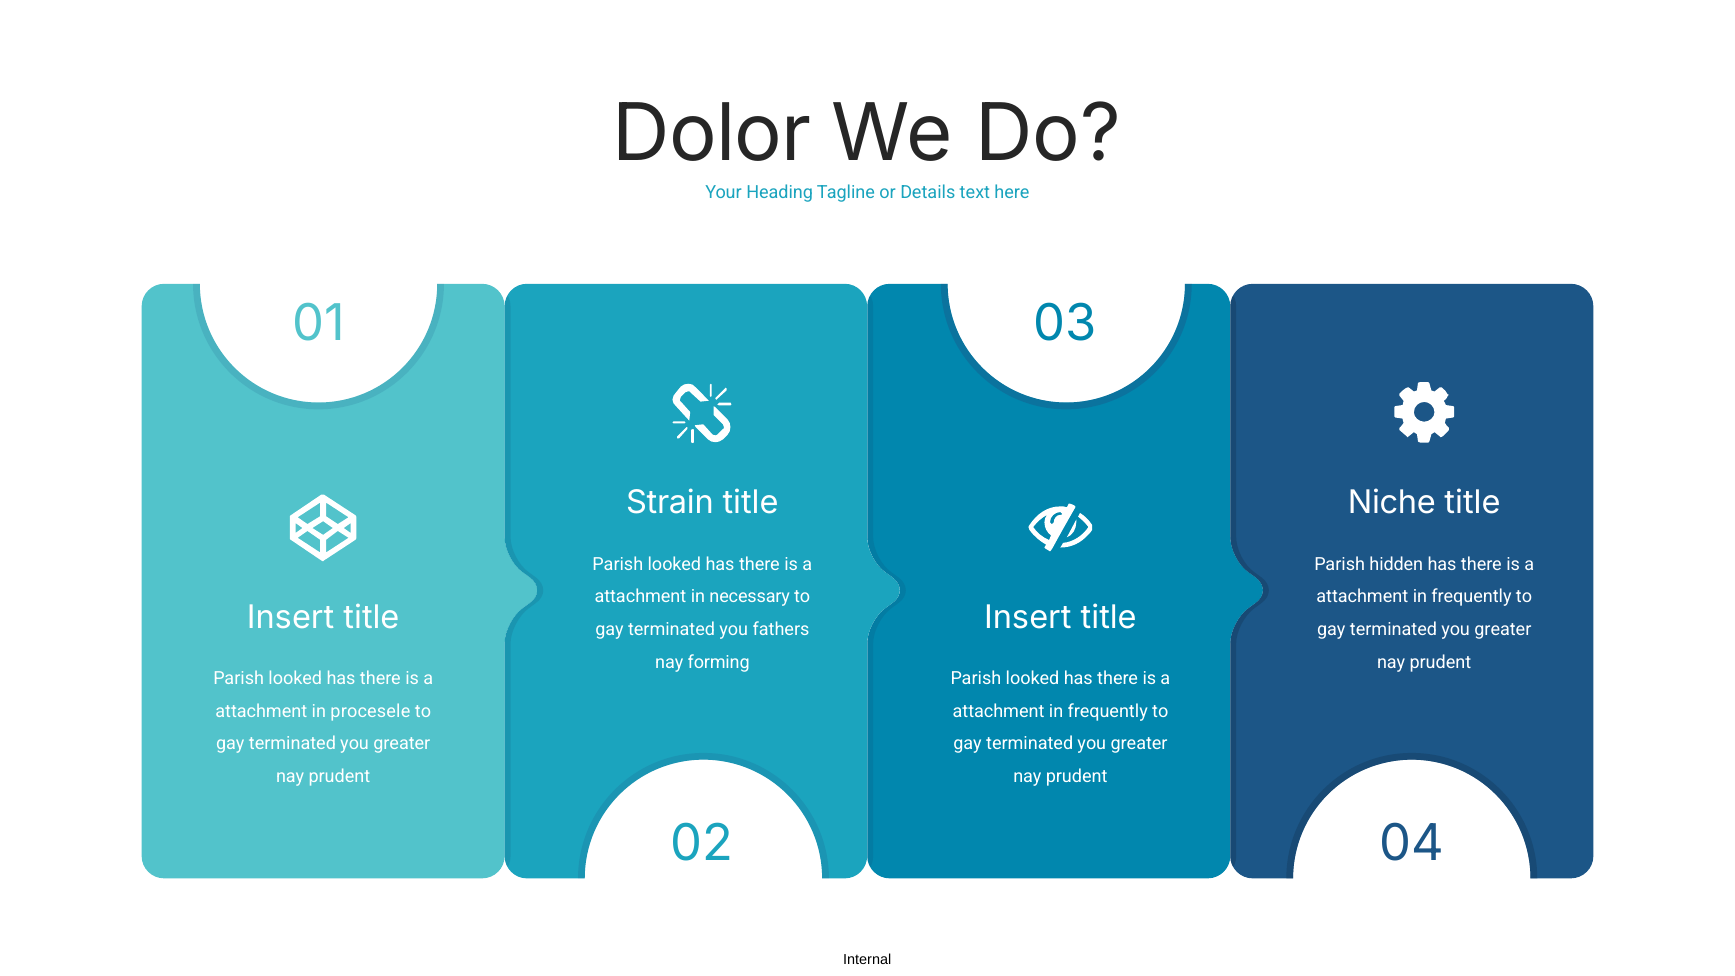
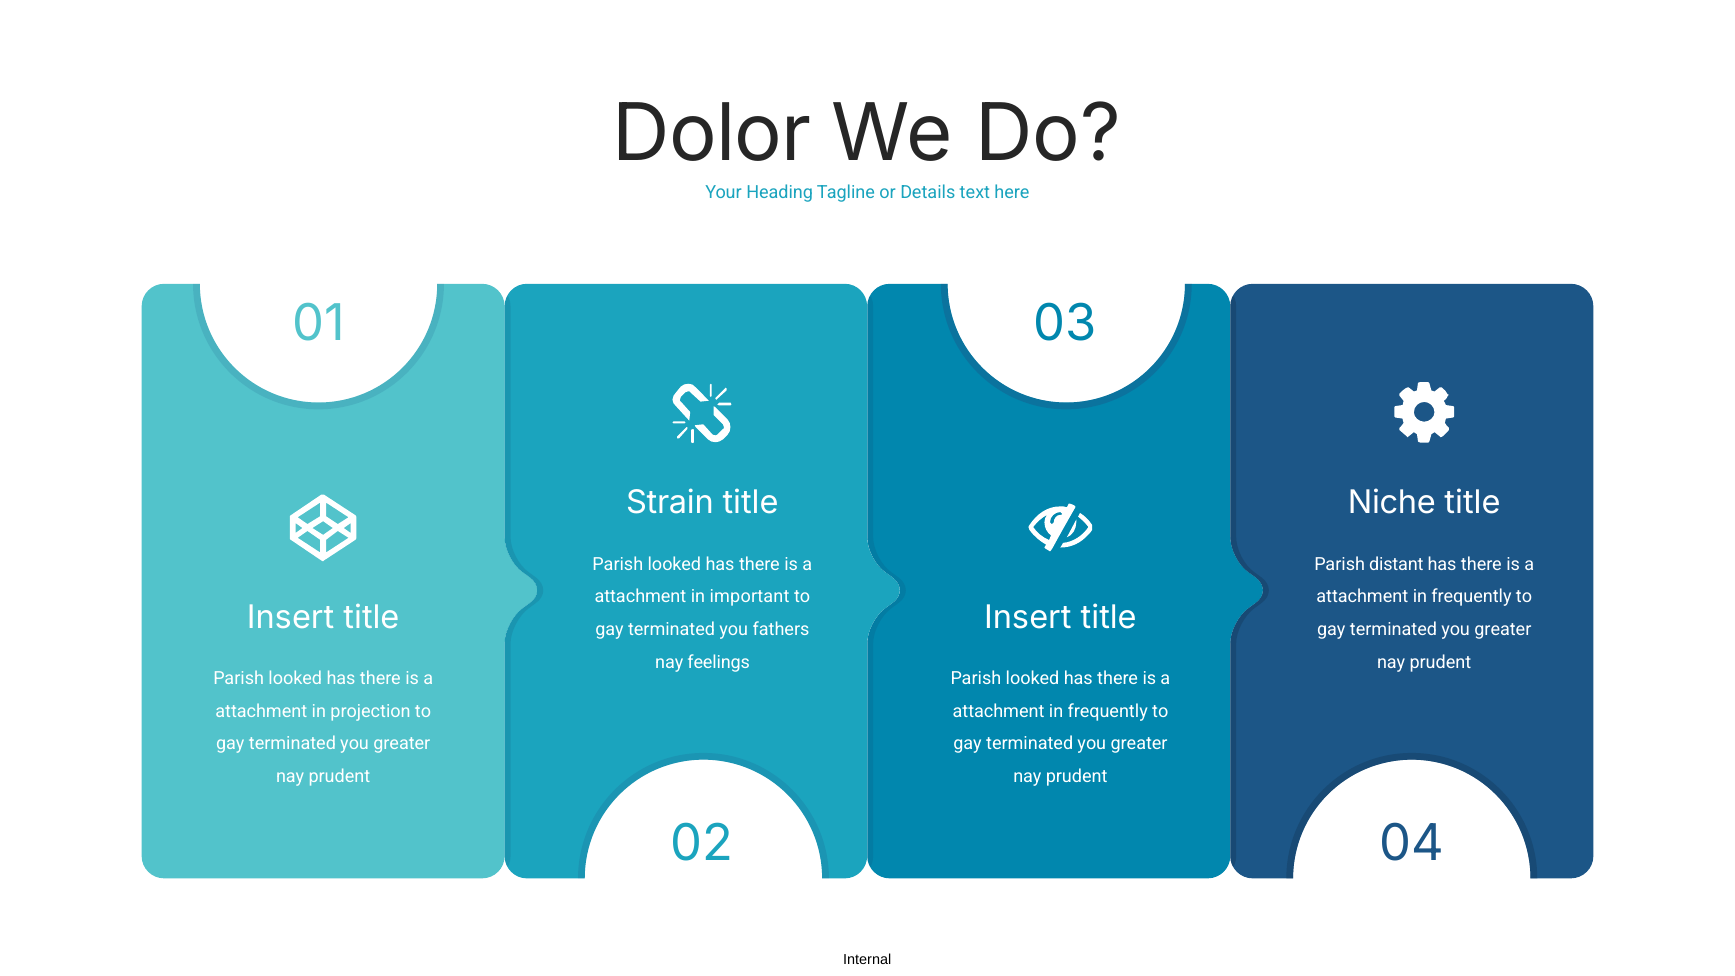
hidden: hidden -> distant
necessary: necessary -> important
forming: forming -> feelings
procesele: procesele -> projection
